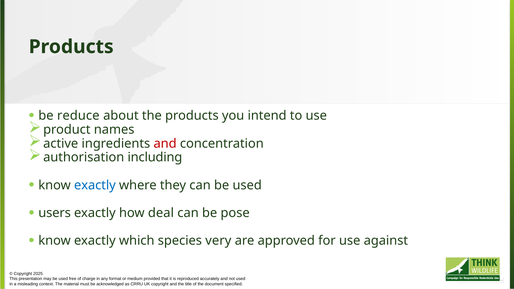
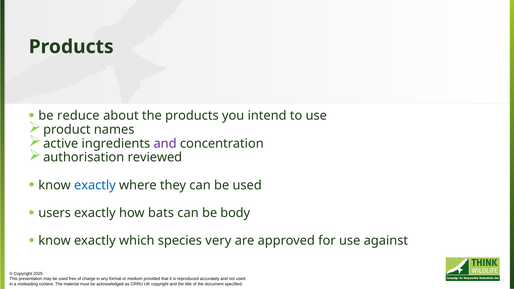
and at (165, 144) colour: red -> purple
including: including -> reviewed
deal: deal -> bats
pose: pose -> body
